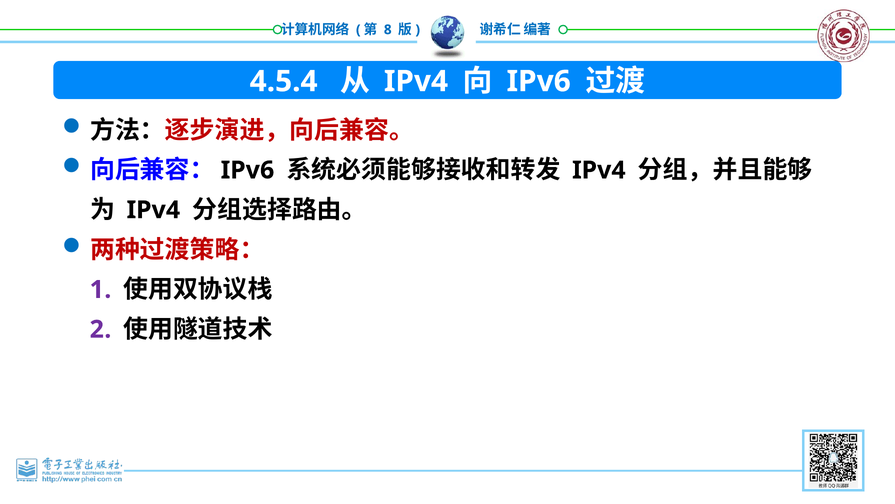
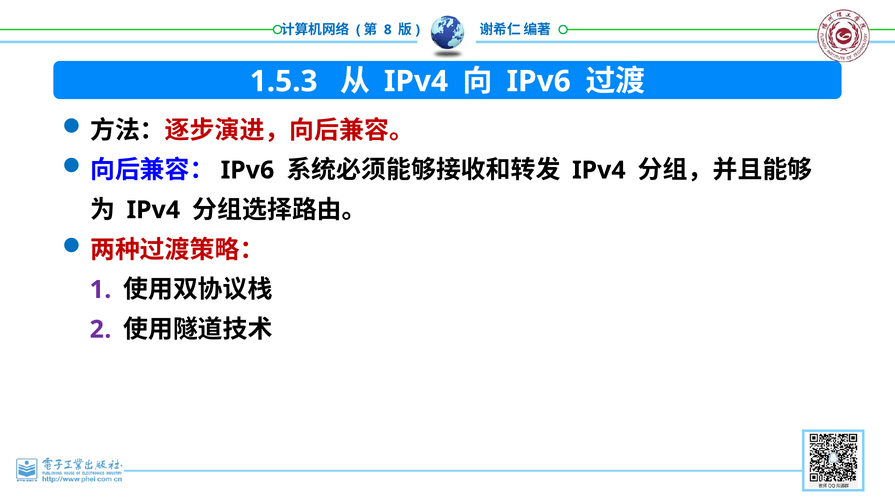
4.5.4: 4.5.4 -> 1.5.3
